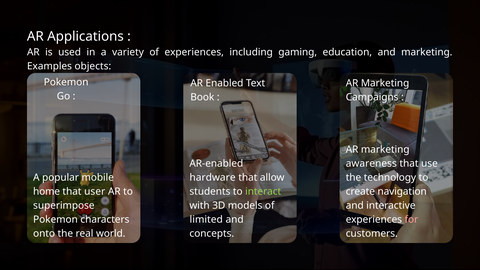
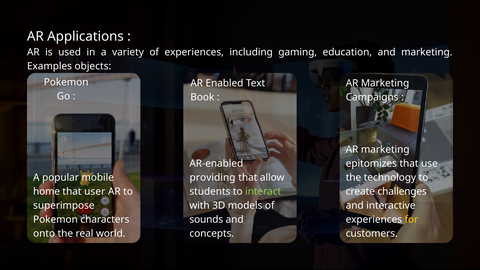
awareness: awareness -> epitomizes
hardware: hardware -> providing
navigation: navigation -> challenges
limited: limited -> sounds
for colour: pink -> yellow
